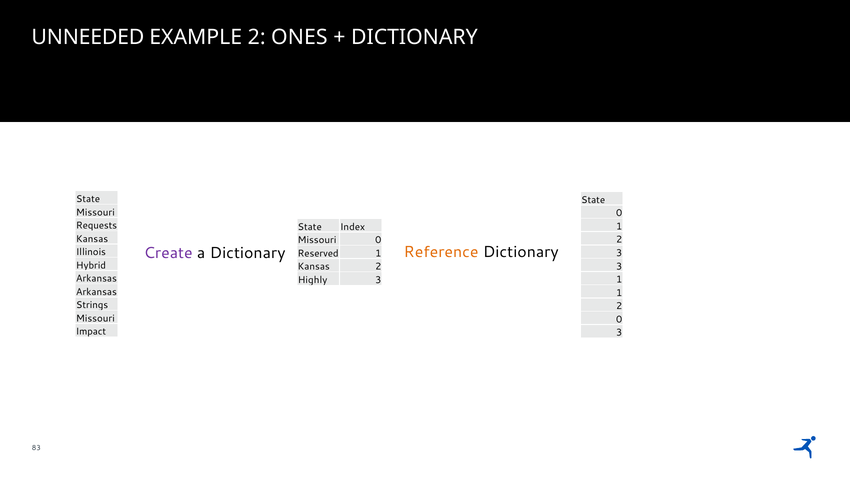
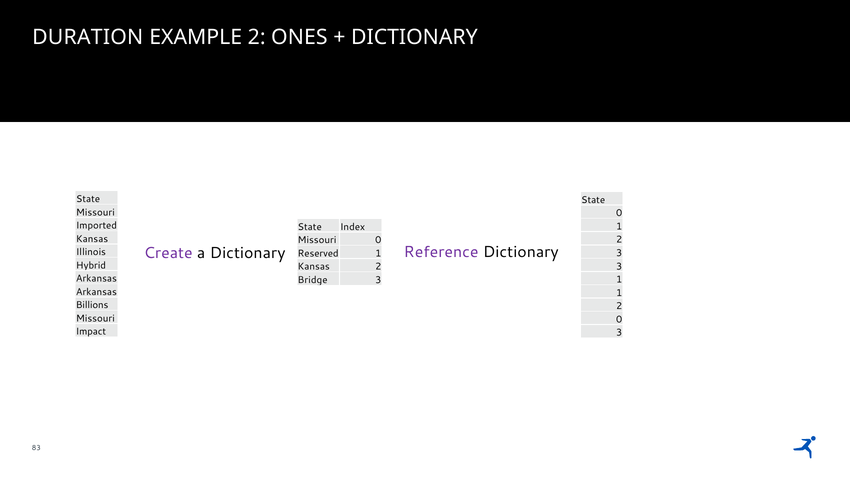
UNNEEDED: UNNEEDED -> DURATION
Requests: Requests -> Imported
Reference colour: orange -> purple
Highly: Highly -> Bridge
Strings: Strings -> Billions
